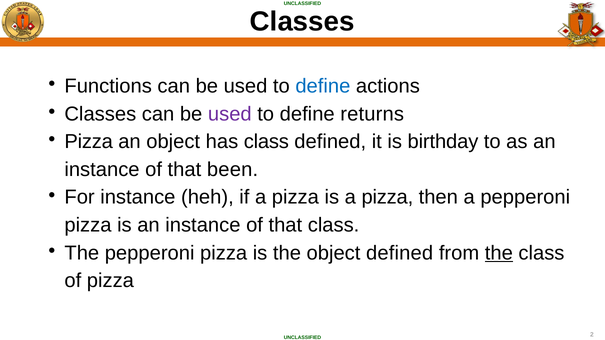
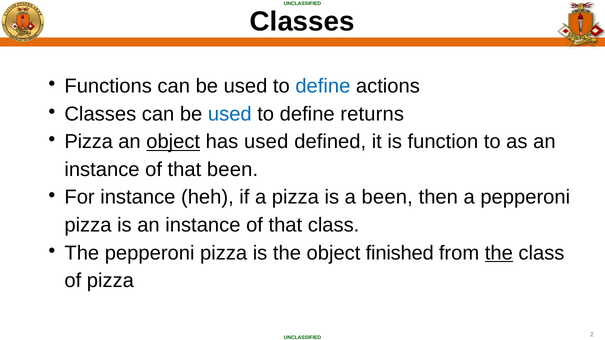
used at (230, 114) colour: purple -> blue
object at (173, 142) underline: none -> present
has class: class -> used
birthday: birthday -> function
is a pizza: pizza -> been
object defined: defined -> finished
